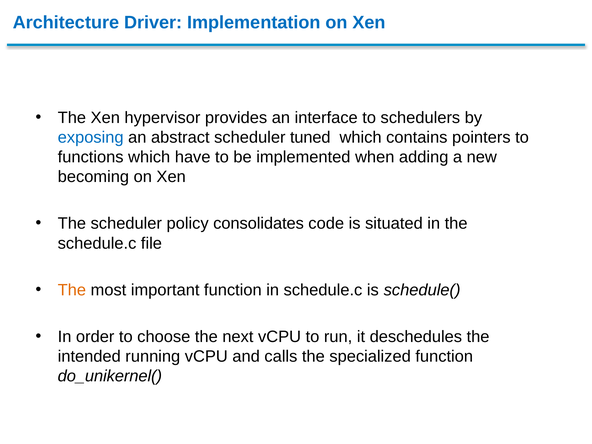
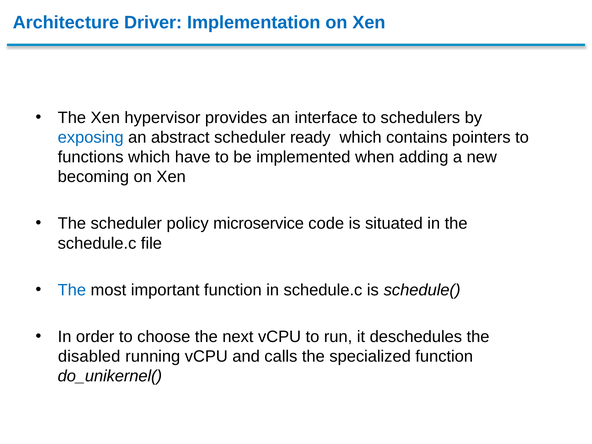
tuned: tuned -> ready
consolidates: consolidates -> microservice
The at (72, 290) colour: orange -> blue
intended: intended -> disabled
